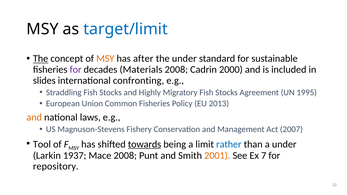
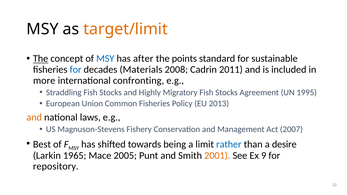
target/limit colour: blue -> orange
MSY at (105, 59) colour: orange -> blue
the under: under -> points
for at (76, 70) colour: purple -> blue
2000: 2000 -> 2011
slides: slides -> more
Tool: Tool -> Best
towards underline: present -> none
a under: under -> desire
1937: 1937 -> 1965
Mace 2008: 2008 -> 2005
7: 7 -> 9
